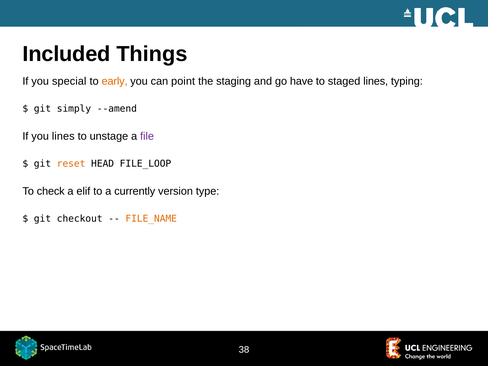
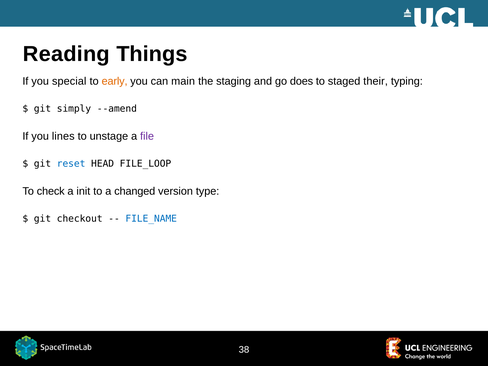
Included: Included -> Reading
point: point -> main
have: have -> does
staged lines: lines -> their
reset colour: orange -> blue
elif: elif -> init
currently: currently -> changed
FILE_NAME colour: orange -> blue
